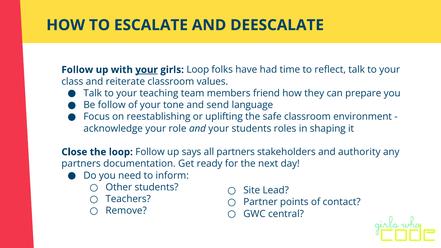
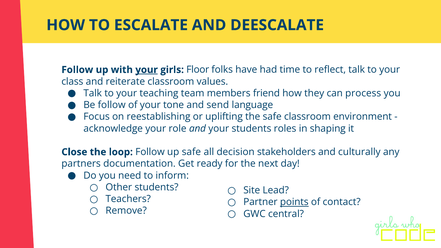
girls Loop: Loop -> Floor
prepare: prepare -> process
up says: says -> safe
all partners: partners -> decision
authority: authority -> culturally
points underline: none -> present
